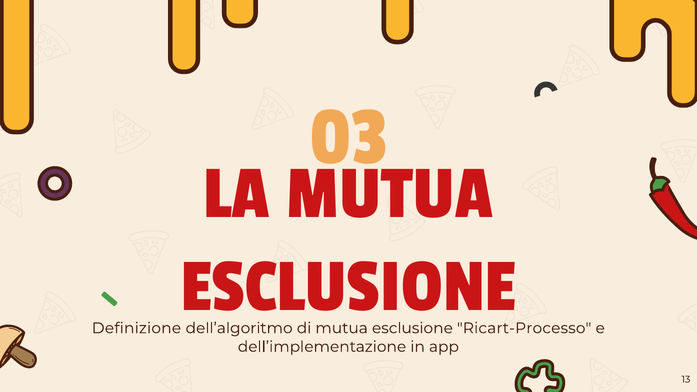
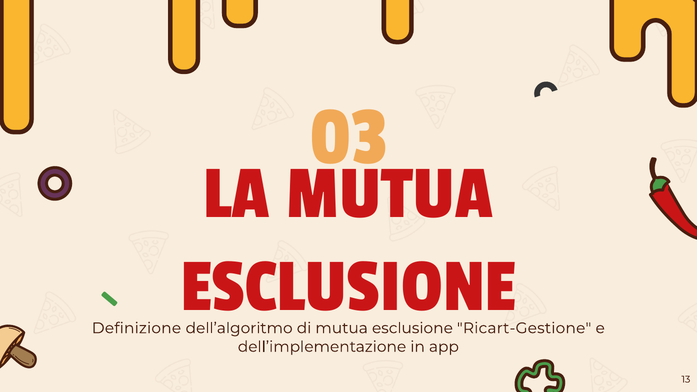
Ricart-Processo: Ricart-Processo -> Ricart-Gestione
